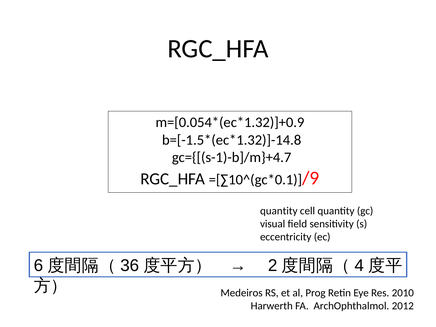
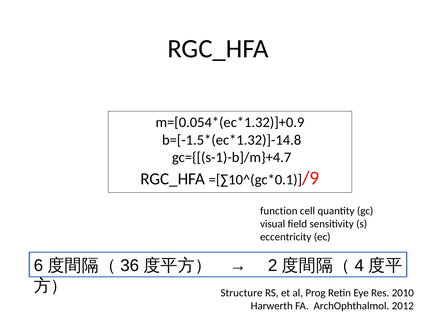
quantity at (279, 211): quantity -> function
Medeiros: Medeiros -> Structure
